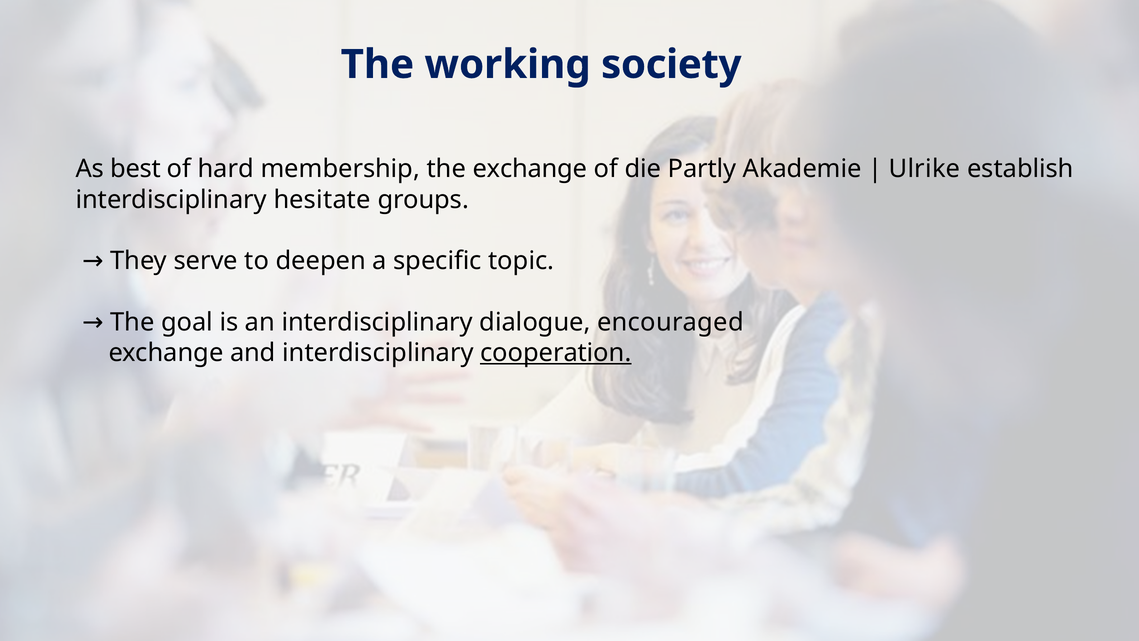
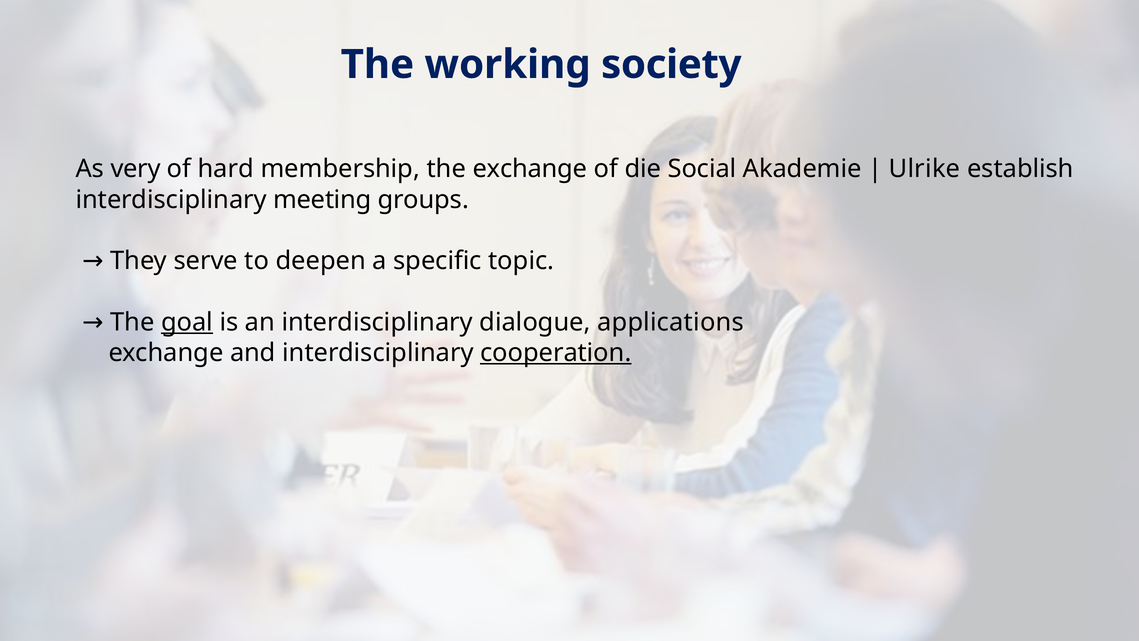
best: best -> very
Partly: Partly -> Social
hesitate: hesitate -> meeting
goal underline: none -> present
encouraged: encouraged -> applications
